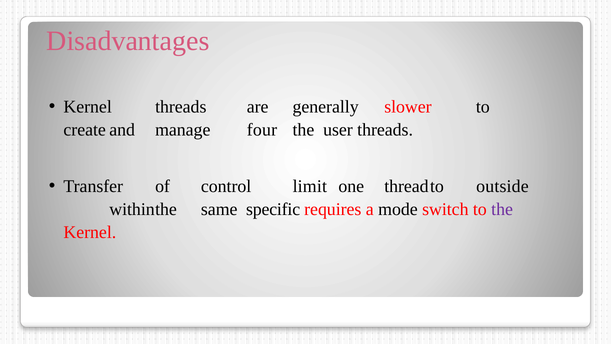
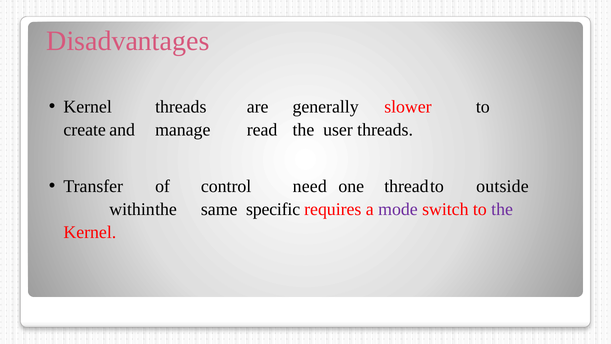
four: four -> read
limit: limit -> need
mode colour: black -> purple
